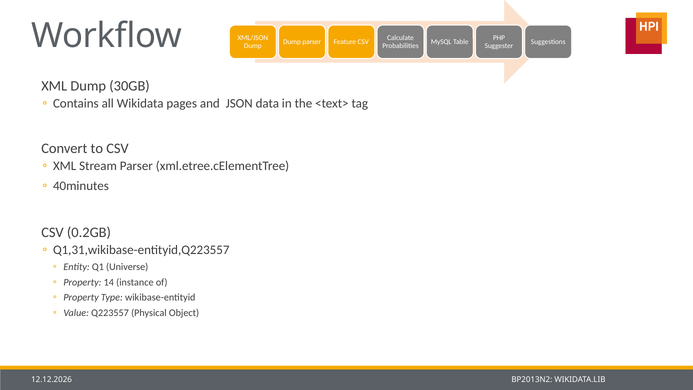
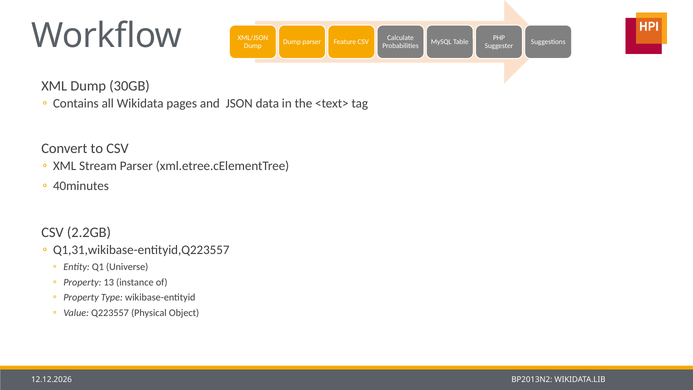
0.2GB: 0.2GB -> 2.2GB
14: 14 -> 13
